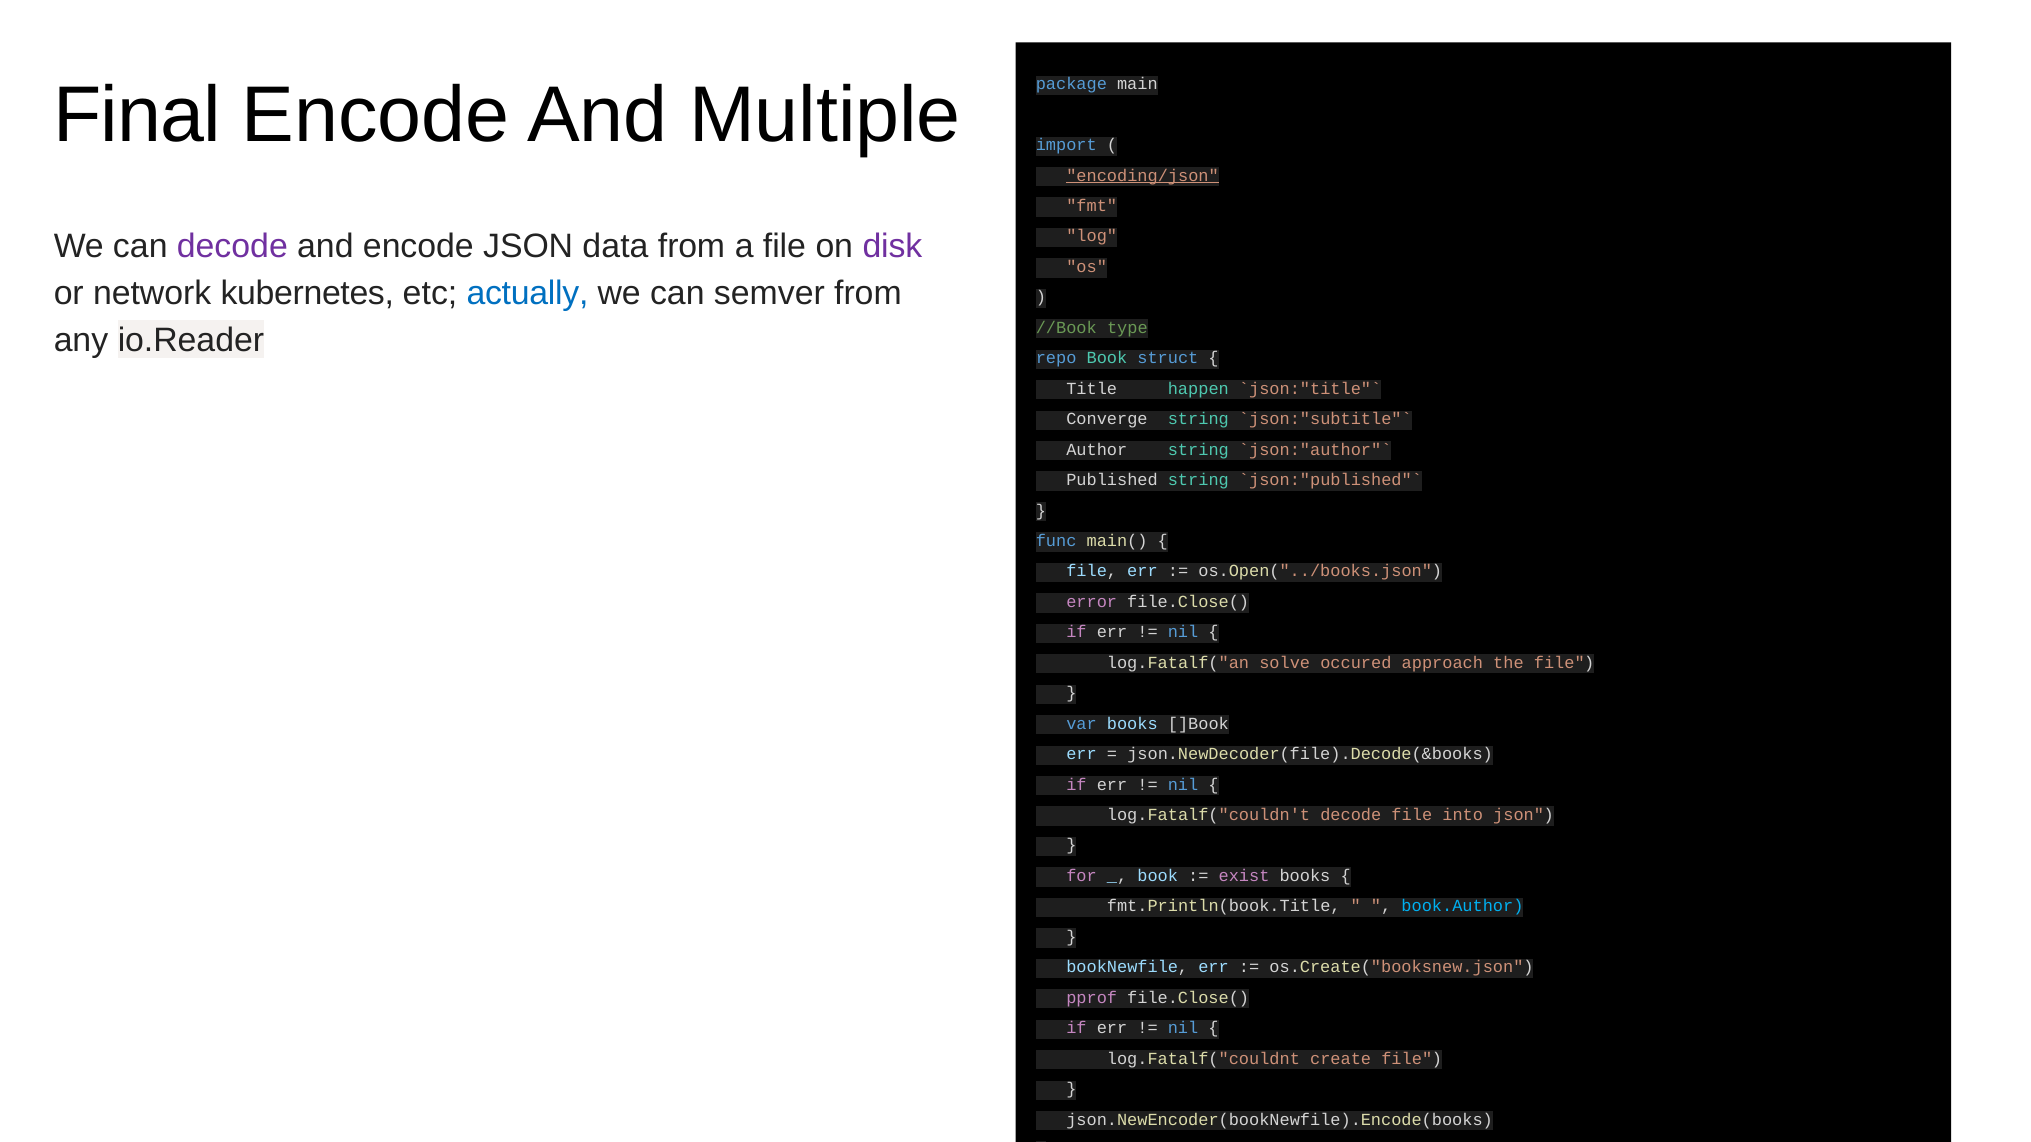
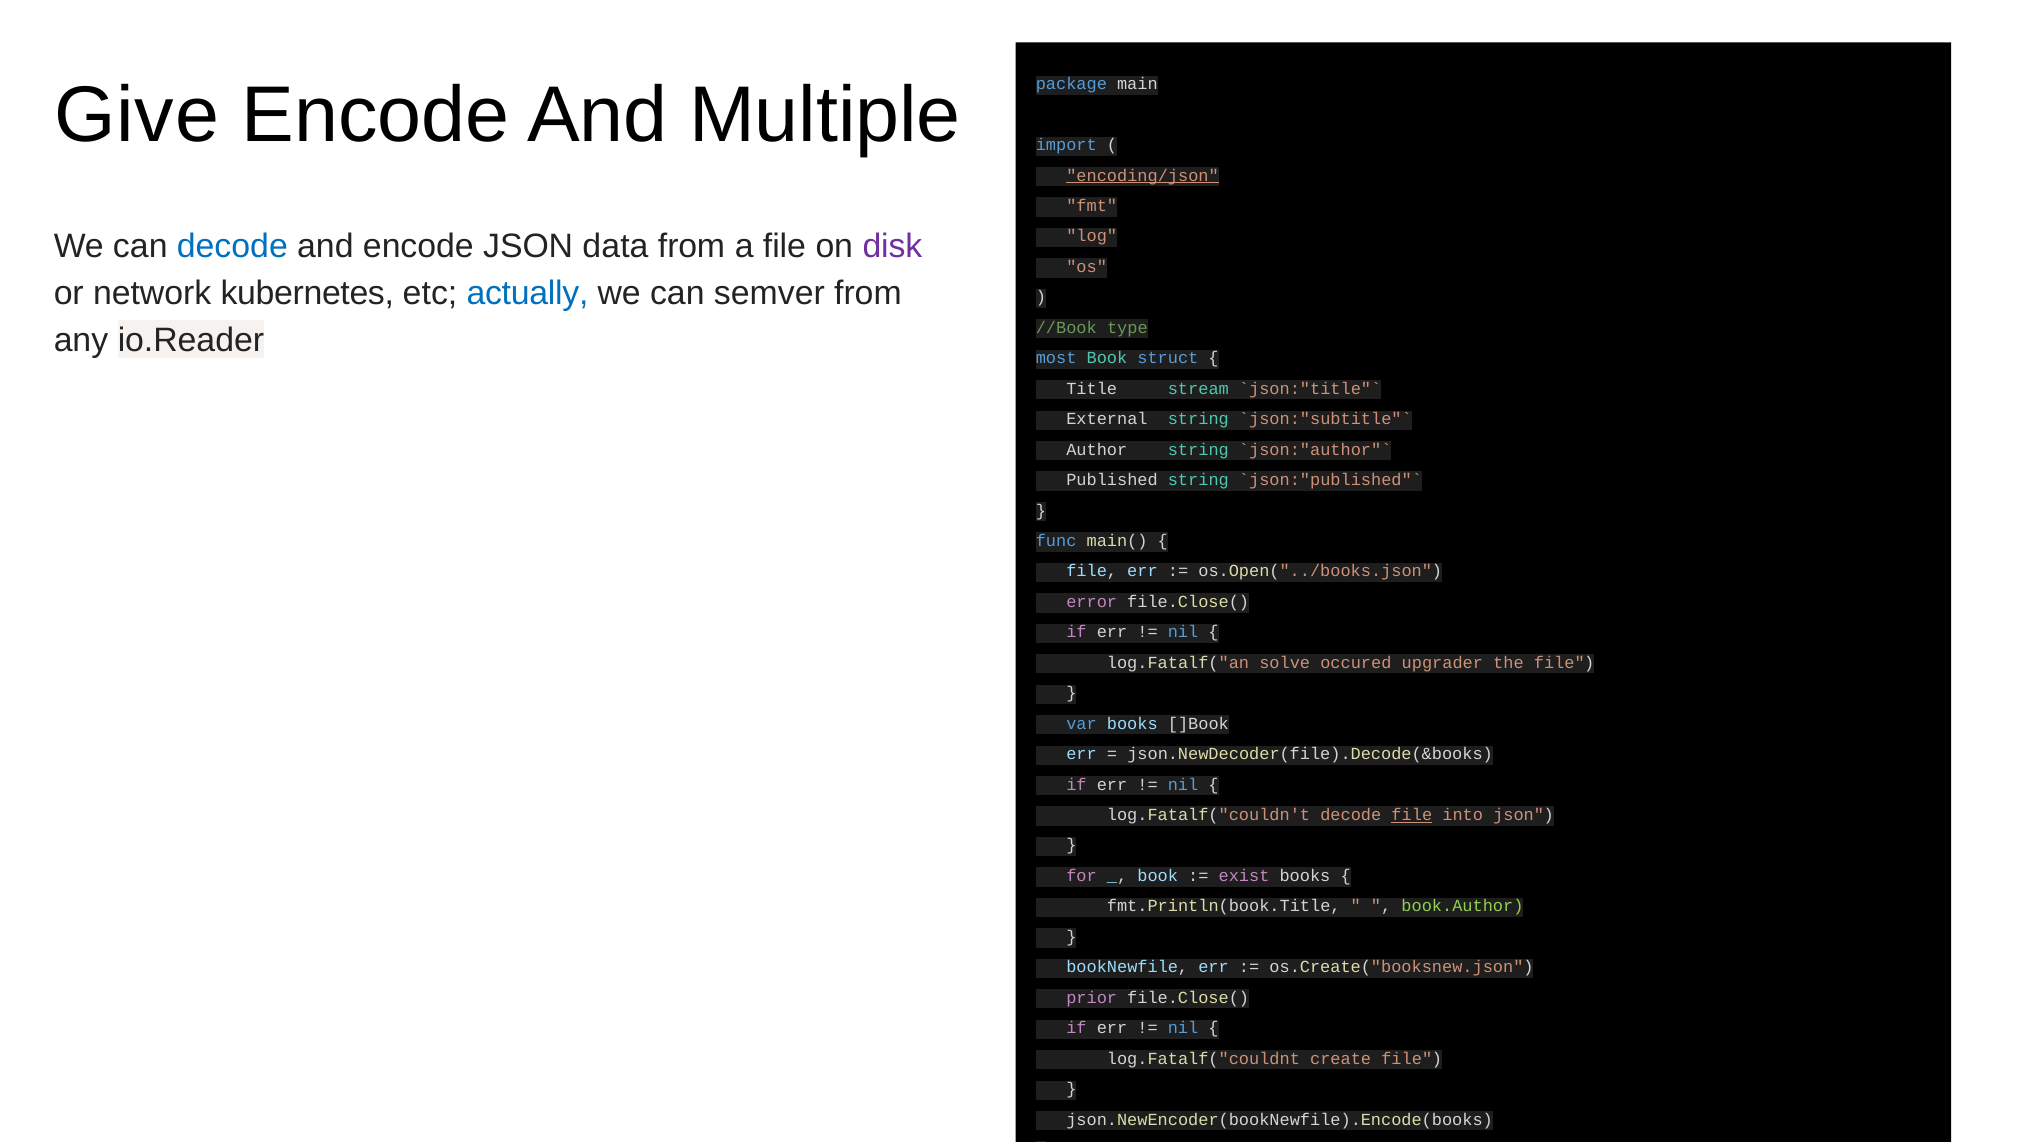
Final: Final -> Give
decode at (232, 247) colour: purple -> blue
repo: repo -> most
happen: happen -> stream
Converge: Converge -> External
approach: approach -> upgrader
file at (1412, 815) underline: none -> present
book.Author colour: light blue -> light green
pprof: pprof -> prior
